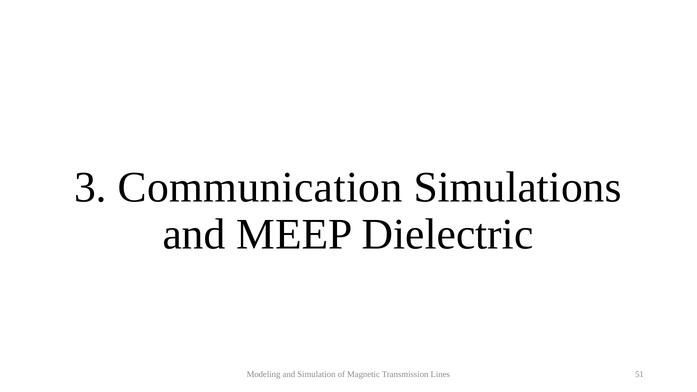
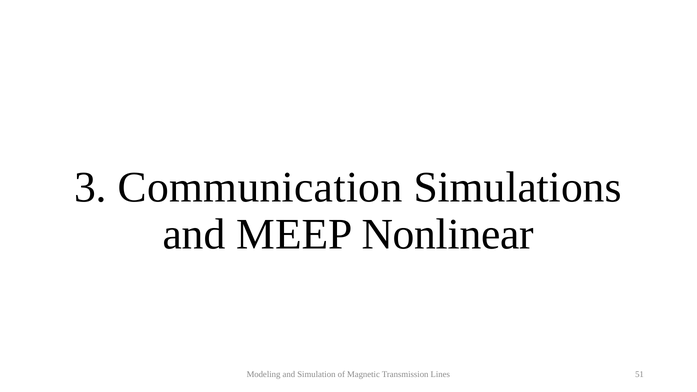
Dielectric: Dielectric -> Nonlinear
